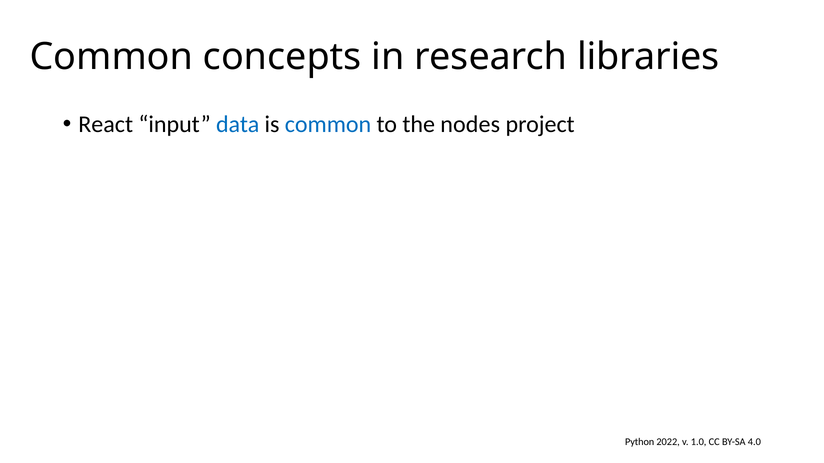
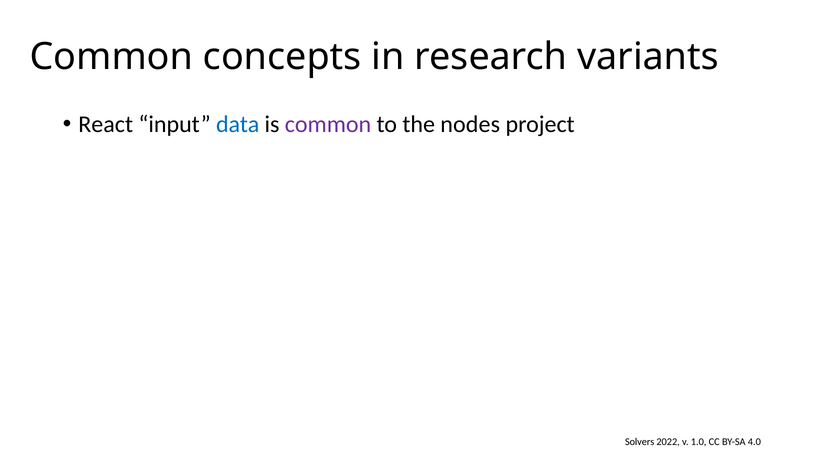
libraries: libraries -> variants
common at (328, 124) colour: blue -> purple
Python: Python -> Solvers
